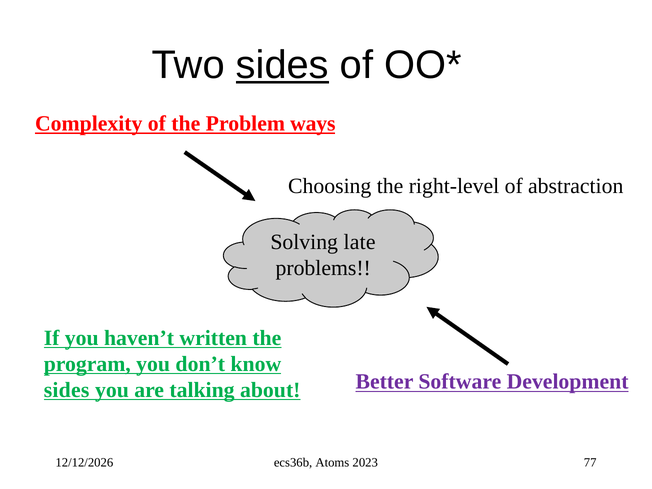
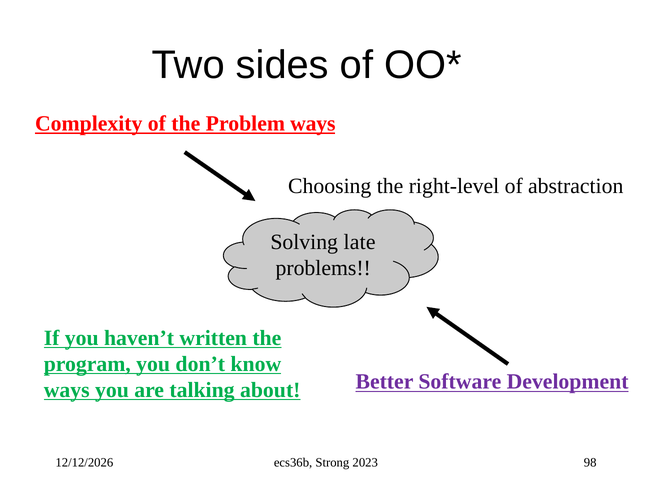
sides at (282, 65) underline: present -> none
sides at (67, 390): sides -> ways
Atoms: Atoms -> Strong
77: 77 -> 98
